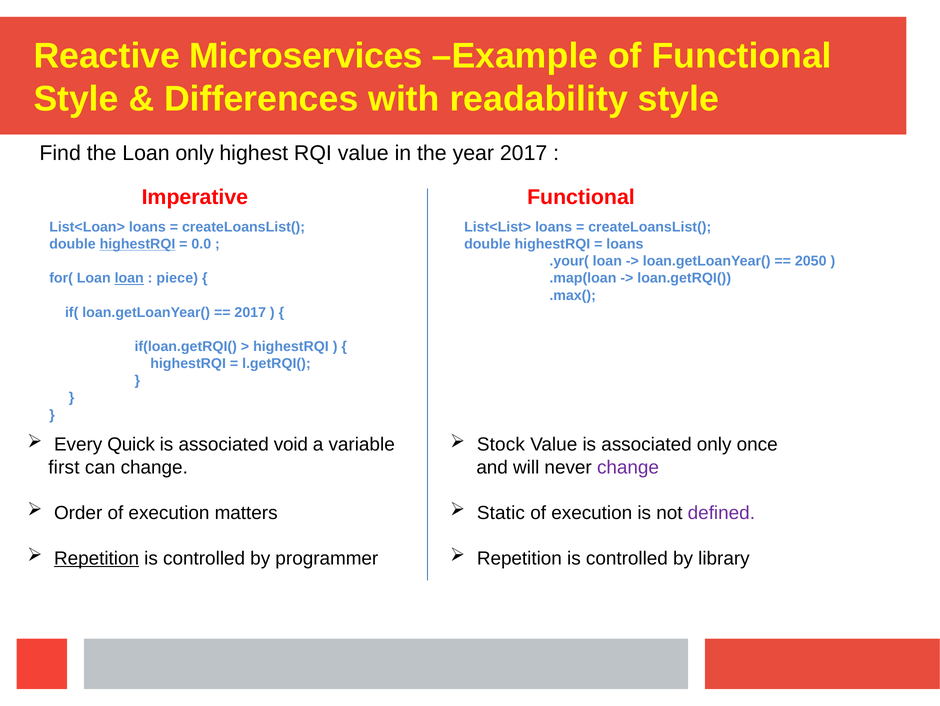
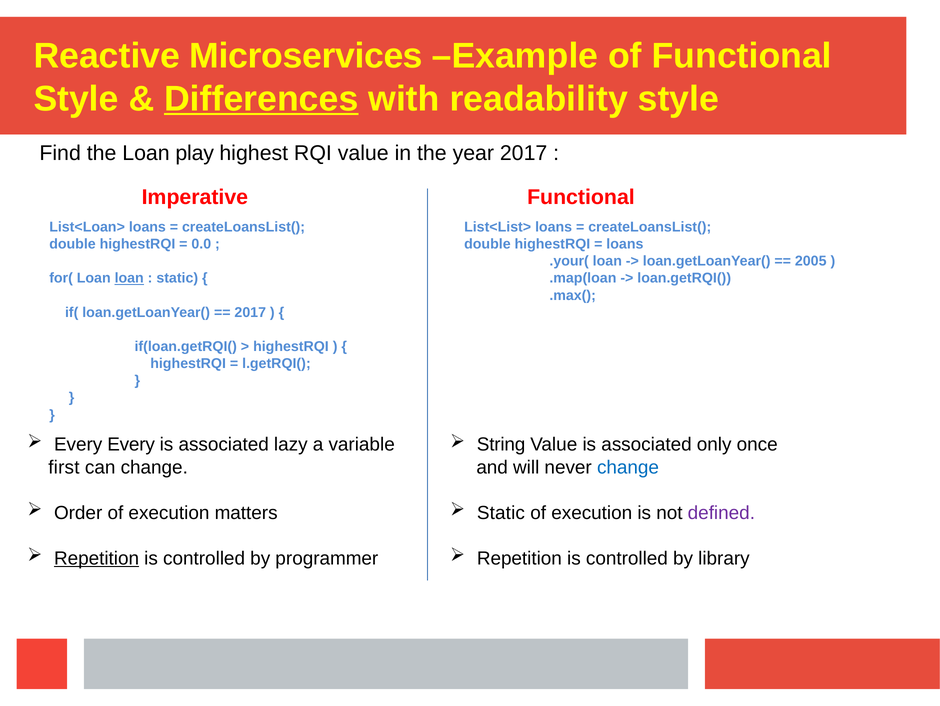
Differences underline: none -> present
Loan only: only -> play
highestRQI at (137, 244) underline: present -> none
2050: 2050 -> 2005
piece at (177, 278): piece -> static
Every Quick: Quick -> Every
void: void -> lazy
Stock: Stock -> String
change at (628, 467) colour: purple -> blue
